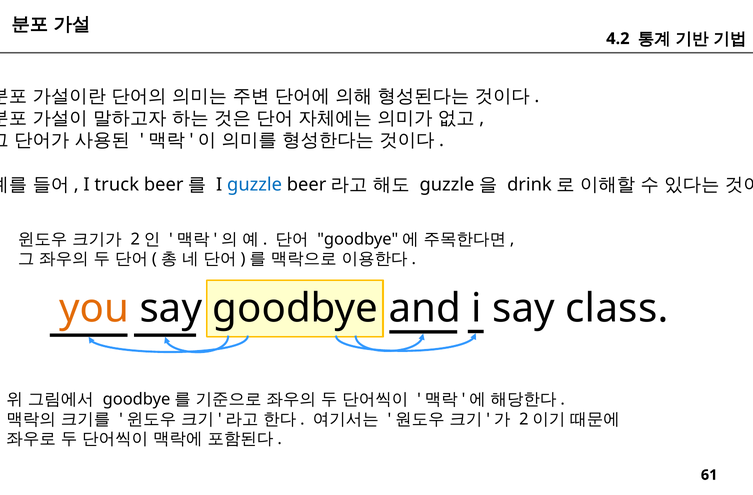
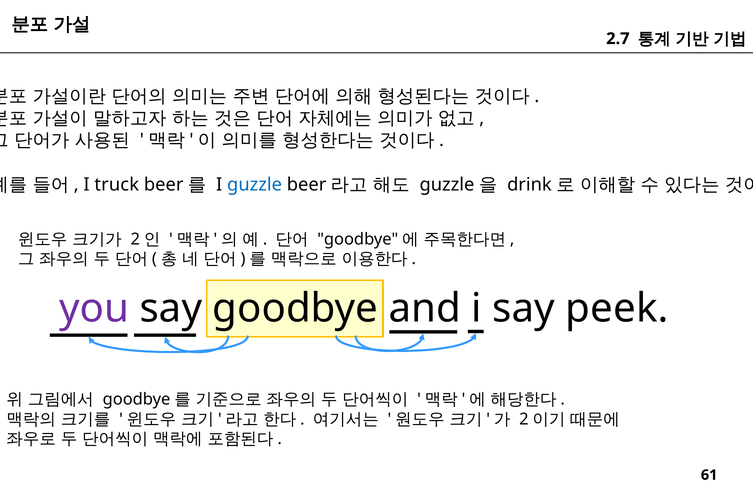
4.2: 4.2 -> 2.7
you colour: orange -> purple
class: class -> peek
